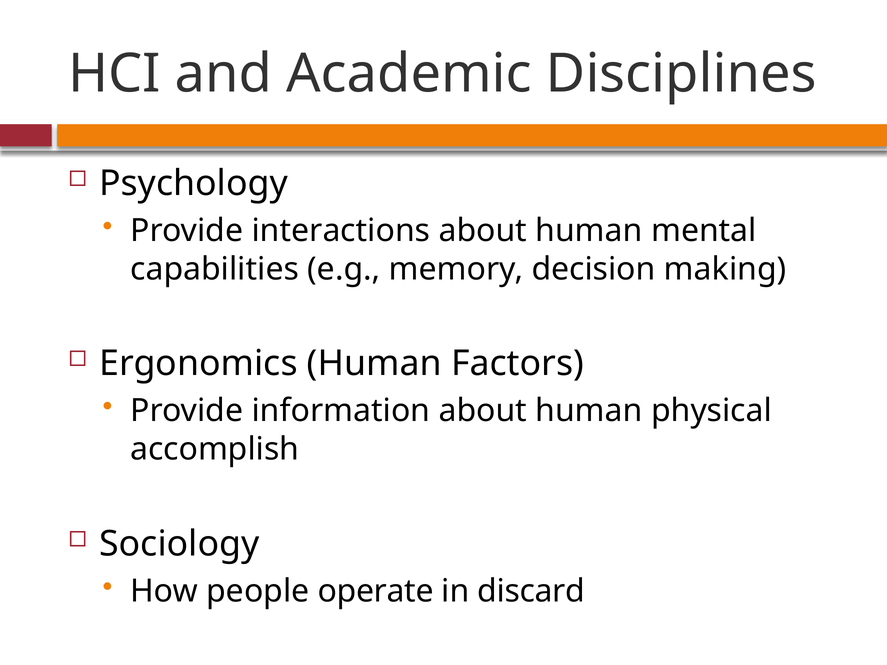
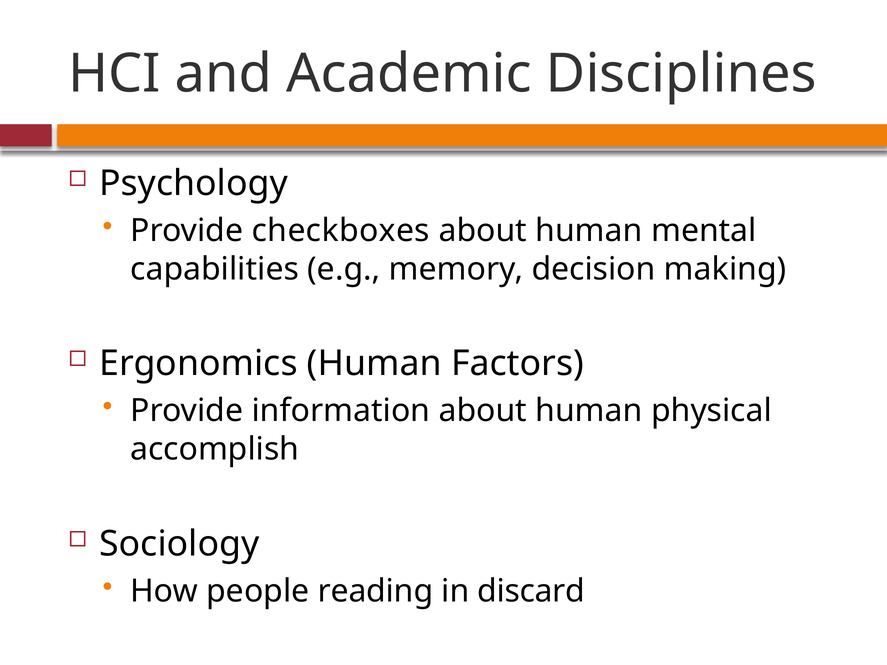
interactions: interactions -> checkboxes
operate: operate -> reading
